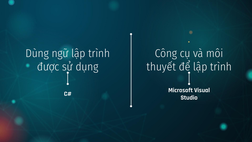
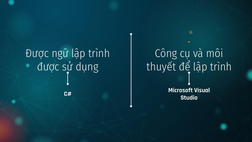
Dùng at (37, 53): Dùng -> Được
